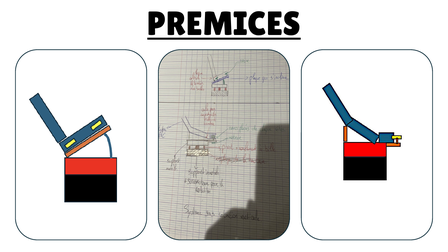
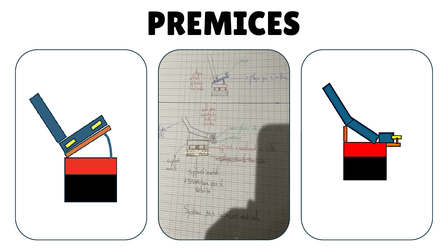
PREMICES underline: present -> none
